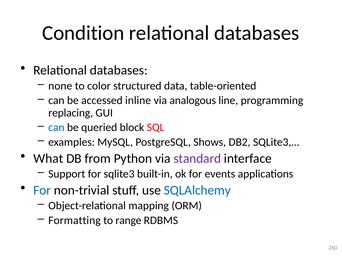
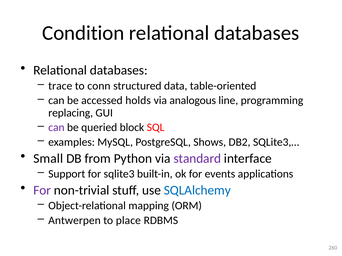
none: none -> trace
color: color -> conn
inline: inline -> holds
can at (56, 128) colour: blue -> purple
What: What -> Small
For at (42, 190) colour: blue -> purple
Formatting: Formatting -> Antwerpen
range: range -> place
